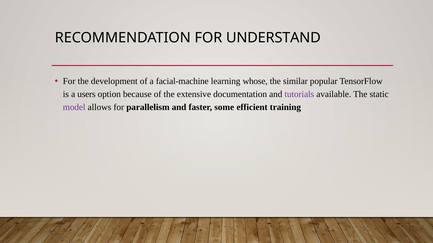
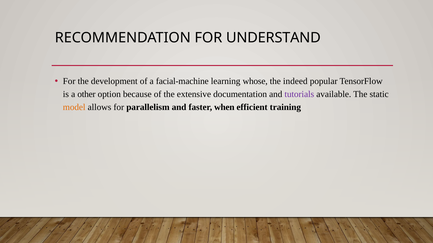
similar: similar -> indeed
users: users -> other
model colour: purple -> orange
some: some -> when
